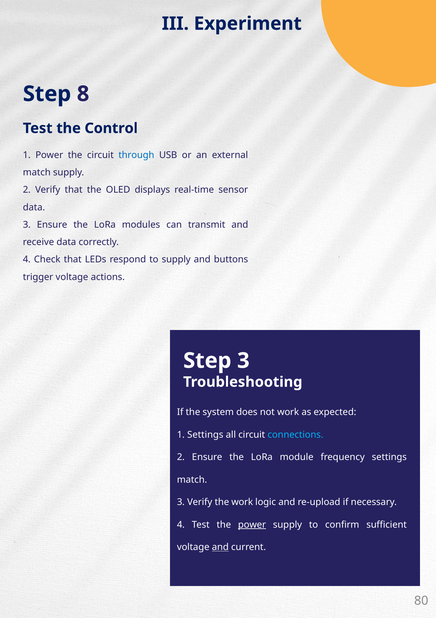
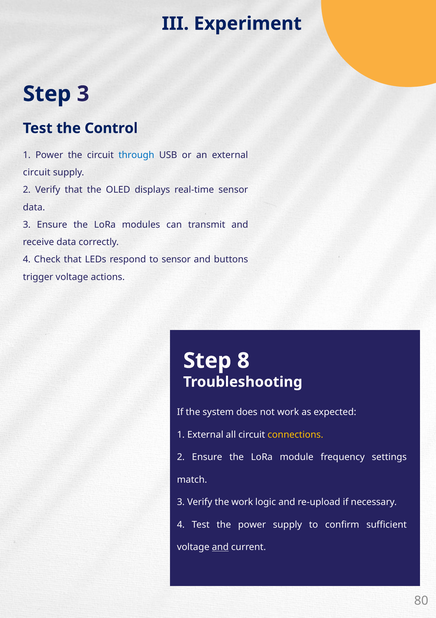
Step 8: 8 -> 3
match at (37, 173): match -> circuit
to supply: supply -> sensor
Step 3: 3 -> 8
1 Settings: Settings -> External
connections colour: light blue -> yellow
power at (252, 526) underline: present -> none
